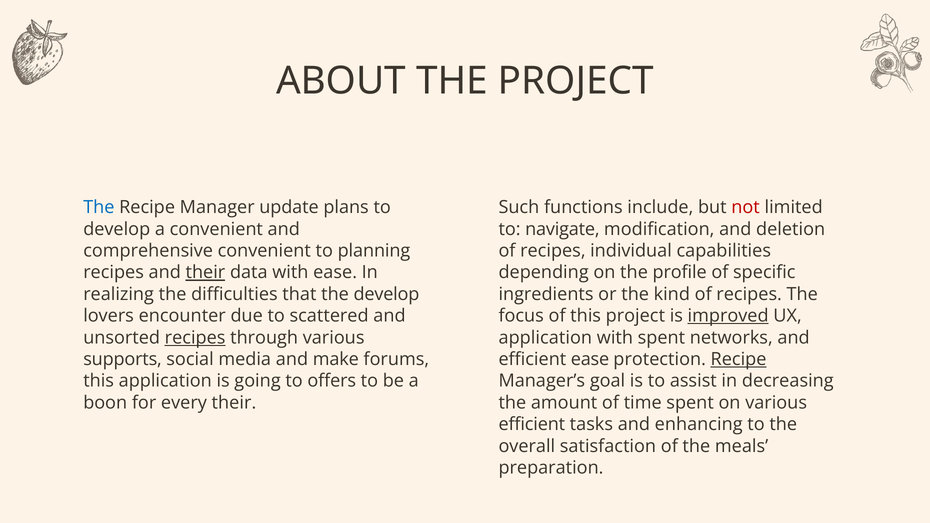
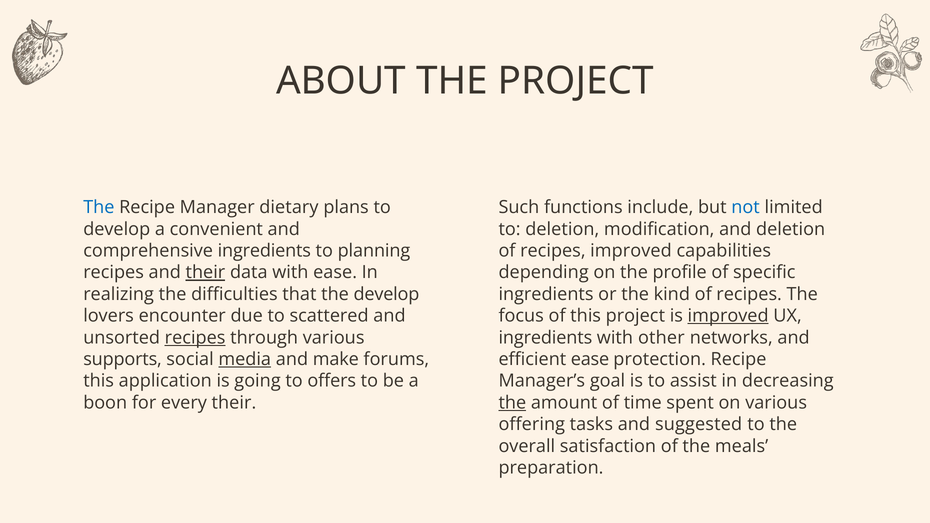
update: update -> dietary
not colour: red -> blue
to navigate: navigate -> deletion
comprehensive convenient: convenient -> ingredients
recipes individual: individual -> improved
application at (545, 338): application -> ingredients
with spent: spent -> other
media underline: none -> present
Recipe at (739, 359) underline: present -> none
the at (512, 403) underline: none -> present
efficient at (532, 425): efficient -> offering
enhancing: enhancing -> suggested
